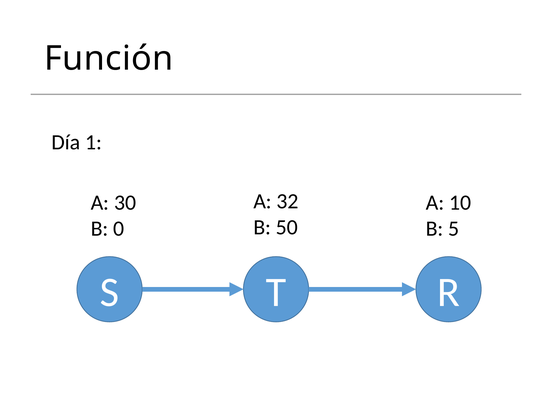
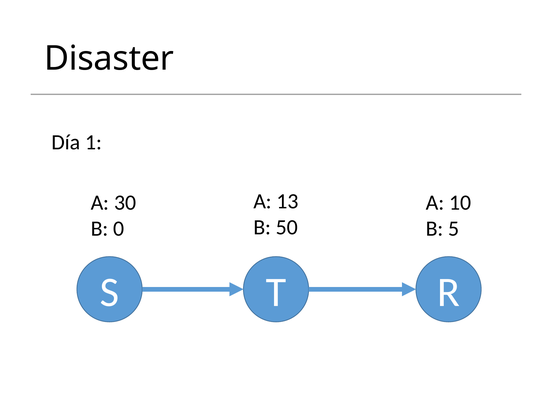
Función: Función -> Disaster
32: 32 -> 13
